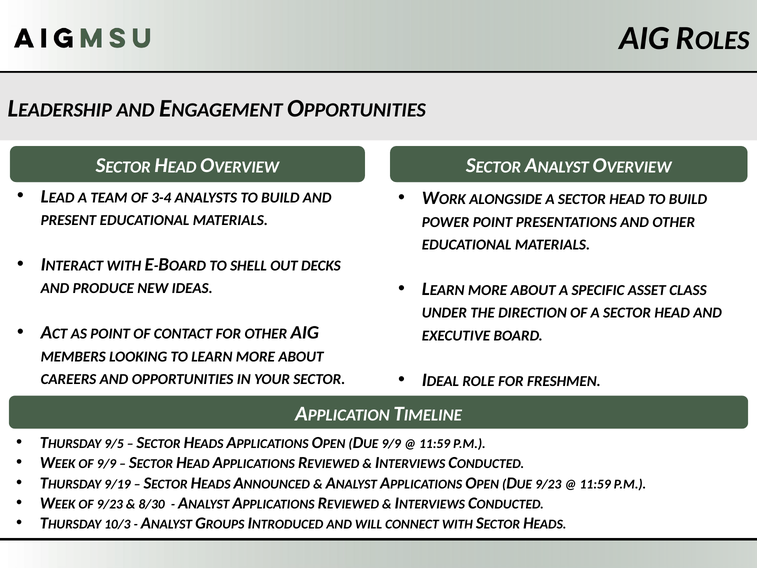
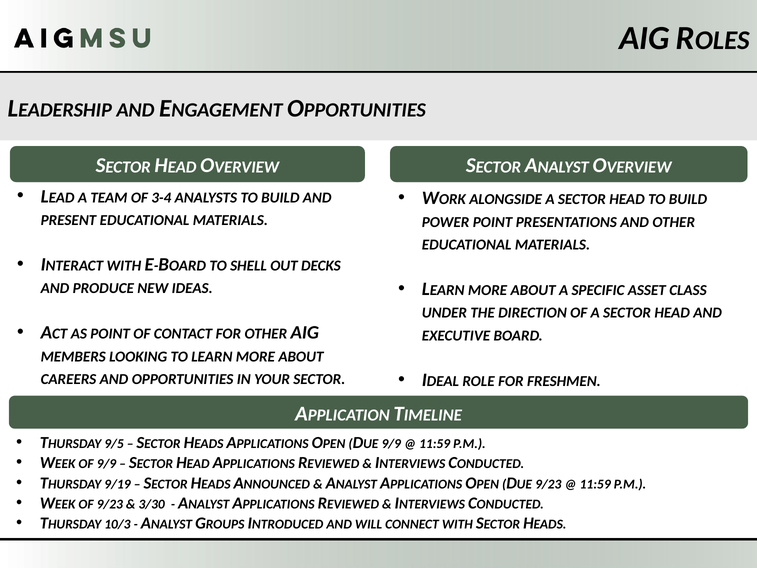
8/30: 8/30 -> 3/30
